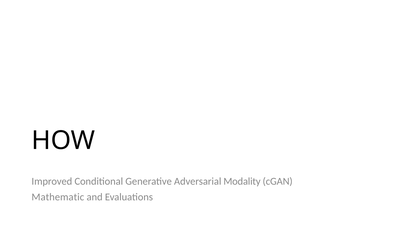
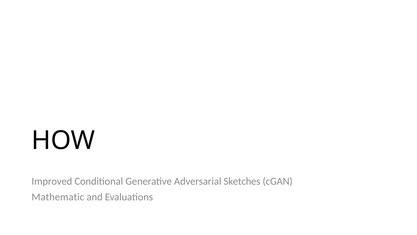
Modality: Modality -> Sketches
